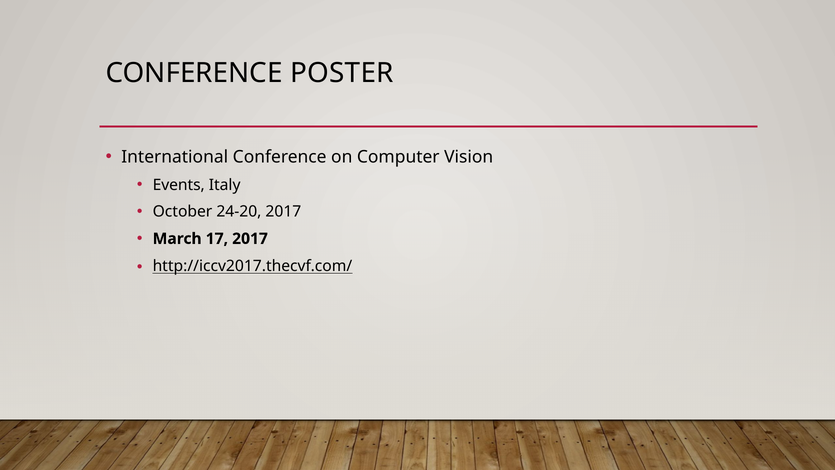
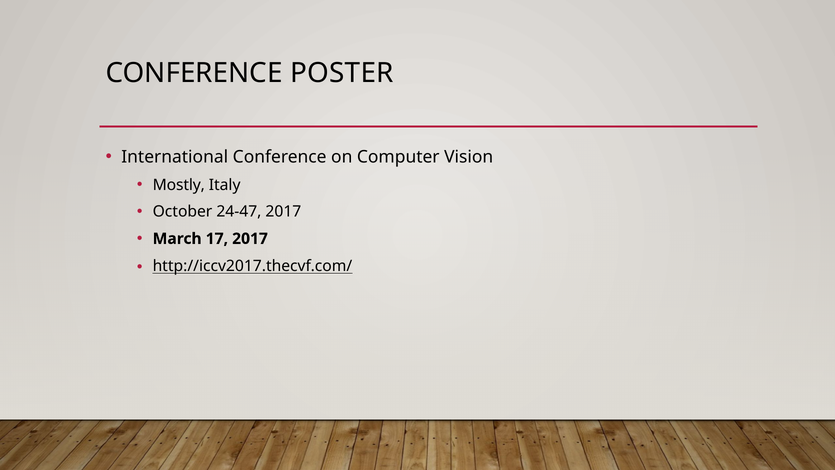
Events: Events -> Mostly
24-20: 24-20 -> 24-47
